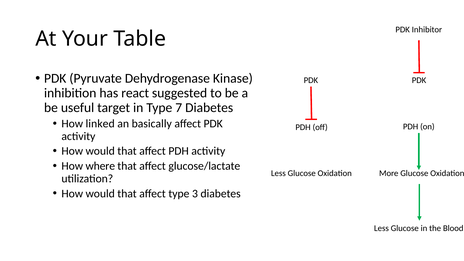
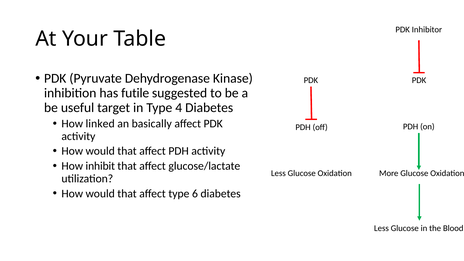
react: react -> futile
7: 7 -> 4
where: where -> inhibit
3: 3 -> 6
